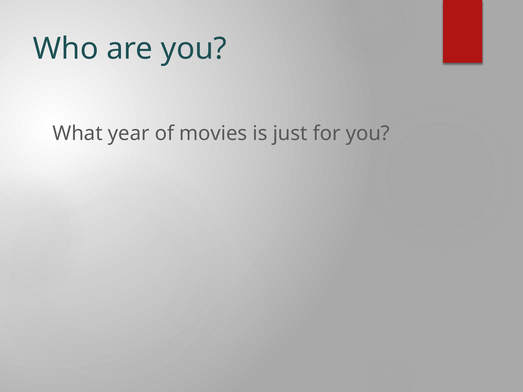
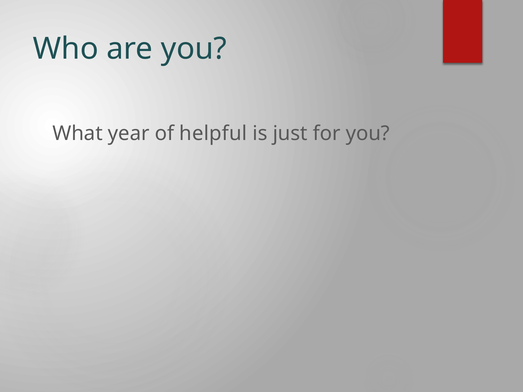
movies: movies -> helpful
